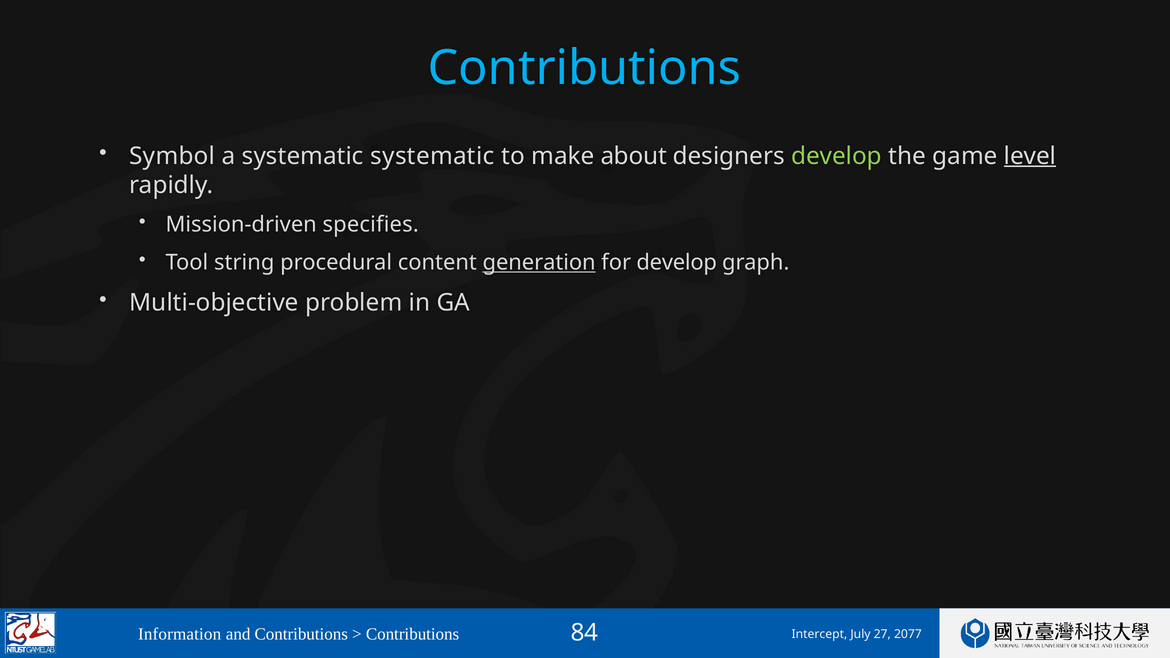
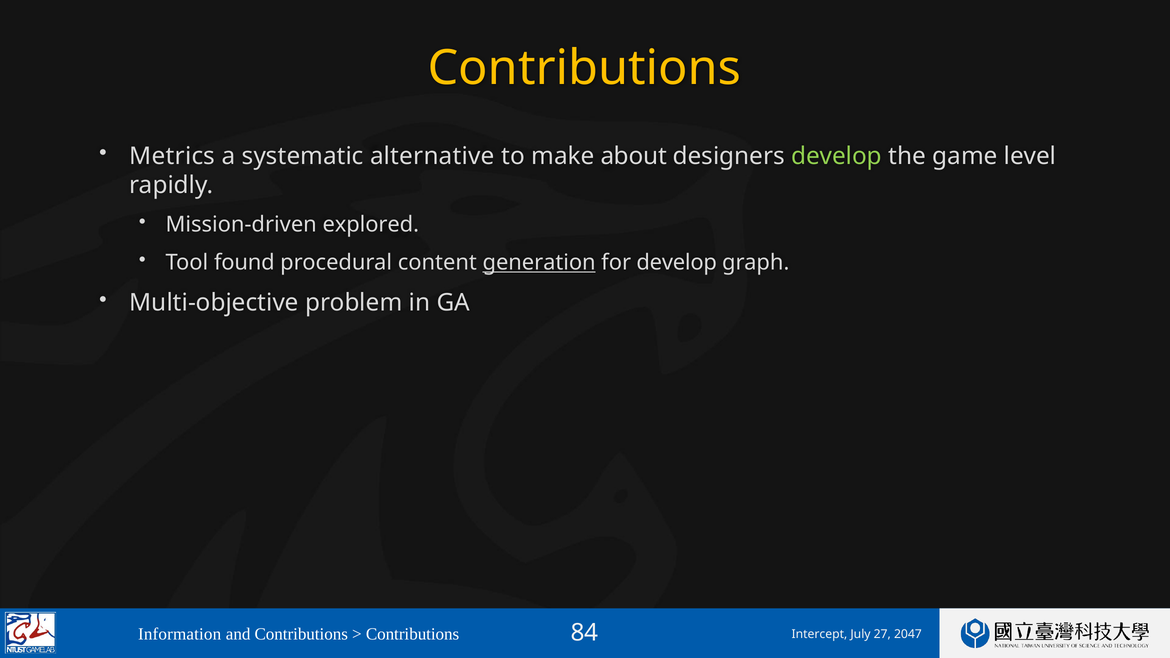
Contributions at (584, 68) colour: light blue -> yellow
Symbol: Symbol -> Metrics
systematic systematic: systematic -> alternative
level underline: present -> none
specifies: specifies -> explored
string: string -> found
2077: 2077 -> 2047
